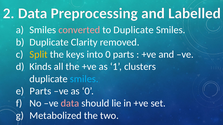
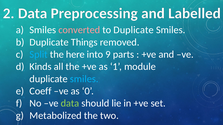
Clarity: Clarity -> Things
Split colour: yellow -> light blue
keys: keys -> here
into 0: 0 -> 9
clusters: clusters -> module
Parts at (40, 91): Parts -> Coeff
data at (70, 104) colour: pink -> light green
